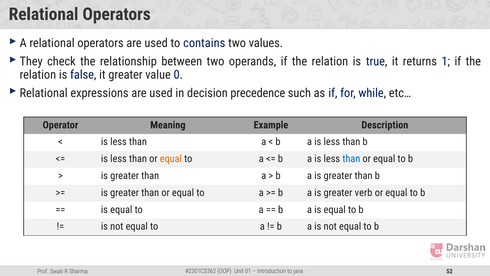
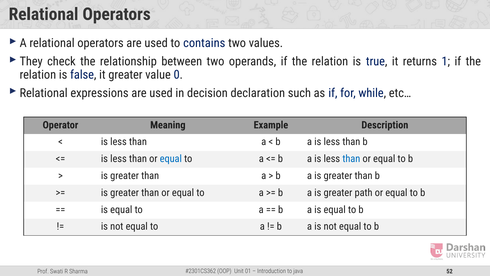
precedence: precedence -> declaration
equal at (171, 159) colour: orange -> blue
verb: verb -> path
